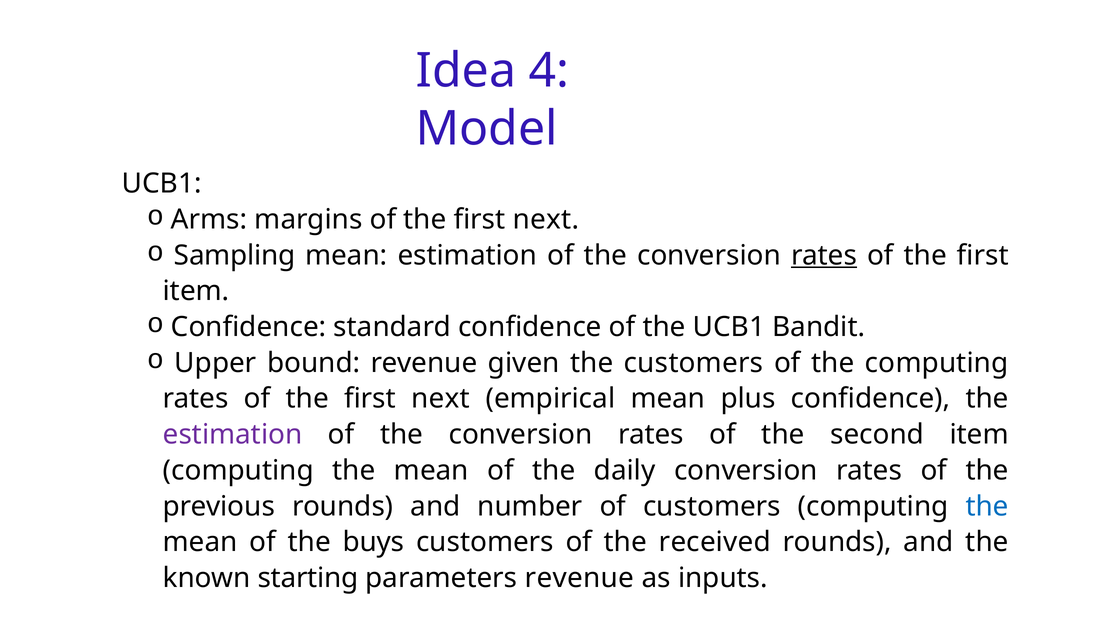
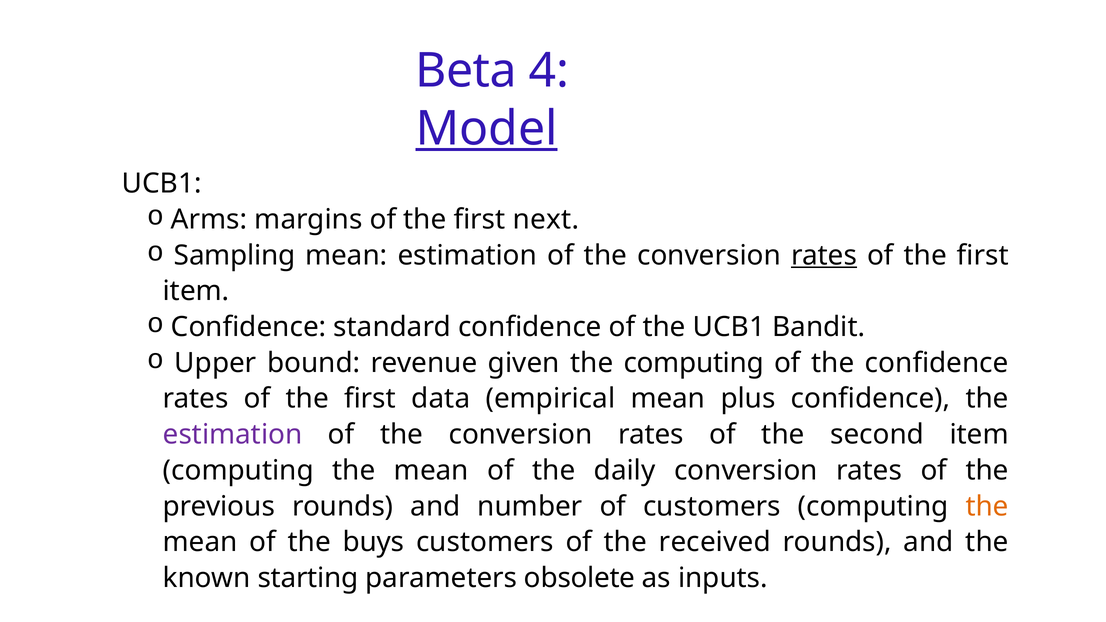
Idea: Idea -> Beta
Model underline: none -> present
the customers: customers -> computing
the computing: computing -> confidence
next at (441, 399): next -> data
the at (987, 506) colour: blue -> orange
parameters revenue: revenue -> obsolete
